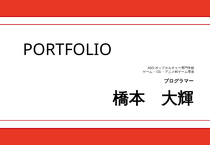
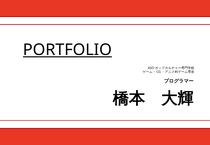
PORTFOLIO underline: none -> present
